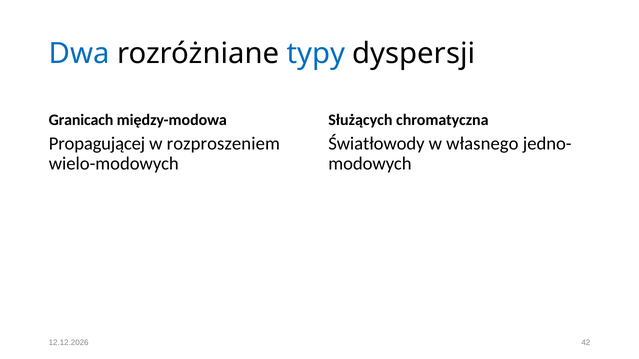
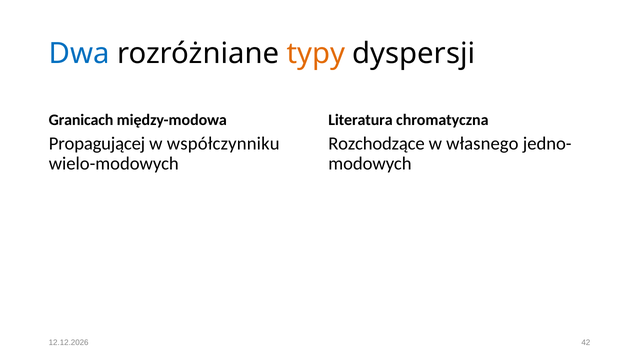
typy colour: blue -> orange
Służących: Służących -> Literatura
rozproszeniem: rozproszeniem -> współczynniku
Światłowody: Światłowody -> Rozchodzące
